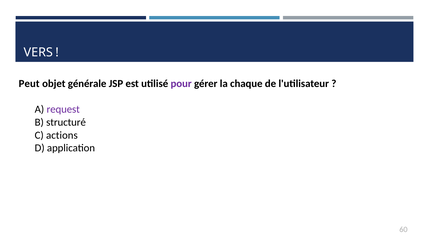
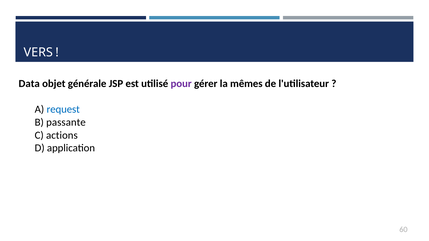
Peut: Peut -> Data
chaque: chaque -> mêmes
request colour: purple -> blue
structuré: structuré -> passante
